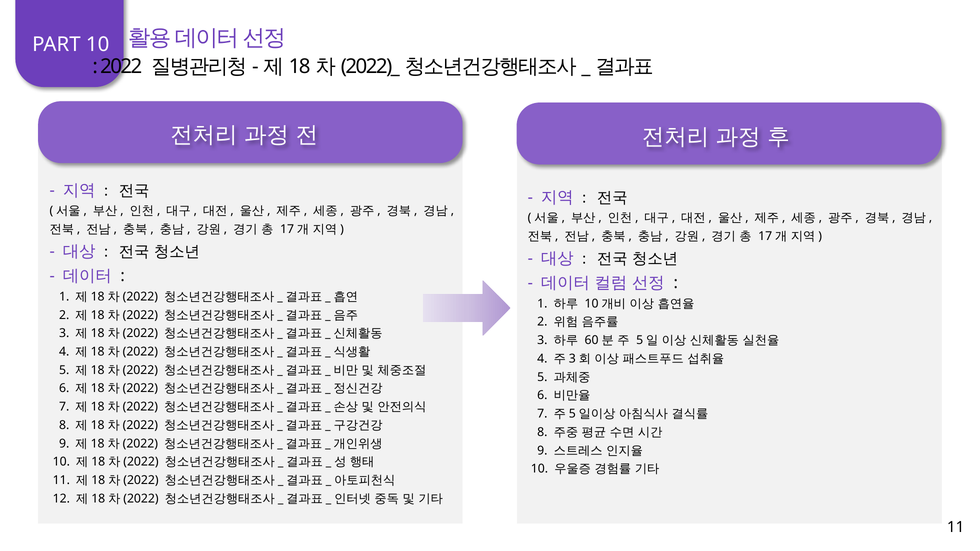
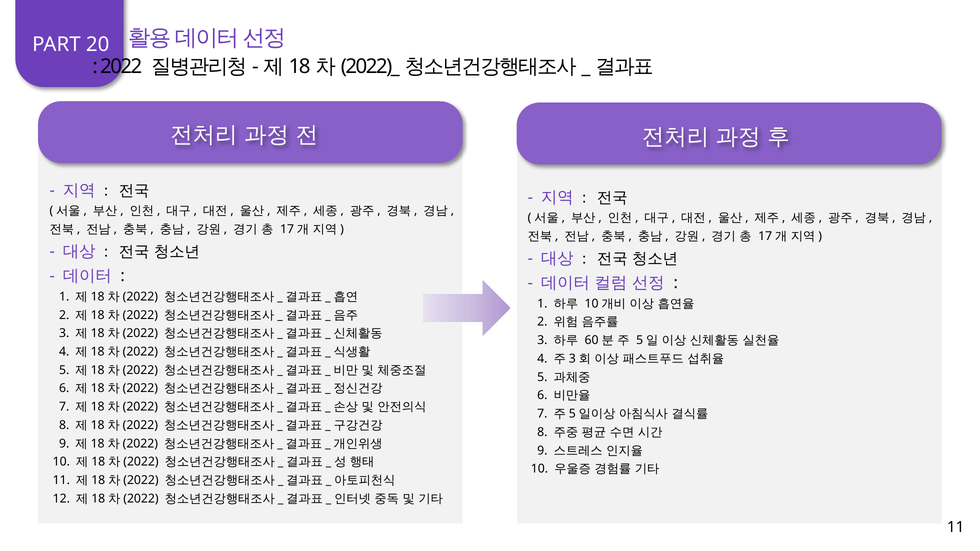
PART 10: 10 -> 20
